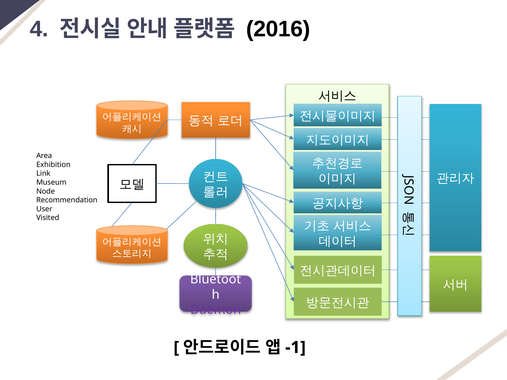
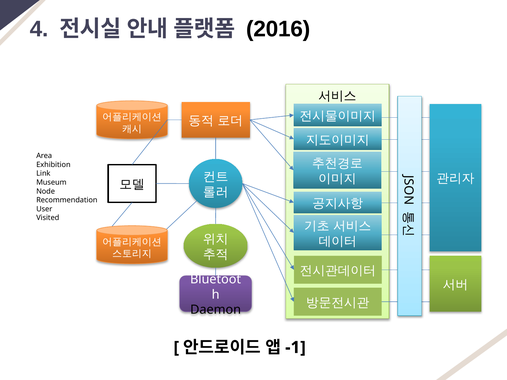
Daemon colour: purple -> black
